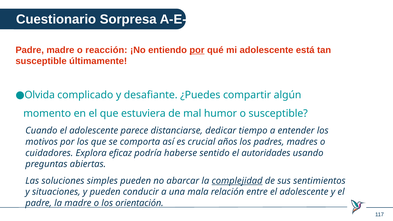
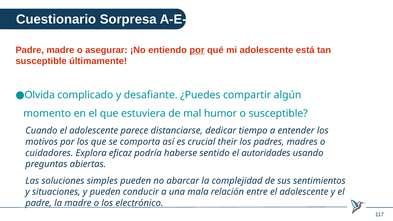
reacción: reacción -> asegurar
años: años -> their
complejidad underline: present -> none
orientación: orientación -> electrónico
